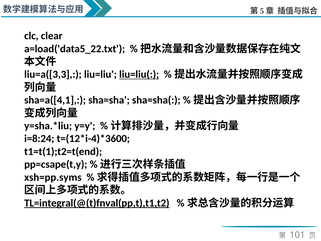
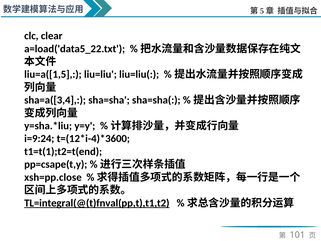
liu=a([3,3: liu=a([3,3 -> liu=a([1,5
liu=liu( underline: present -> none
sha=a([4,1: sha=a([4,1 -> sha=a([3,4
i=8:24: i=8:24 -> i=9:24
xsh=pp.syms: xsh=pp.syms -> xsh=pp.close
